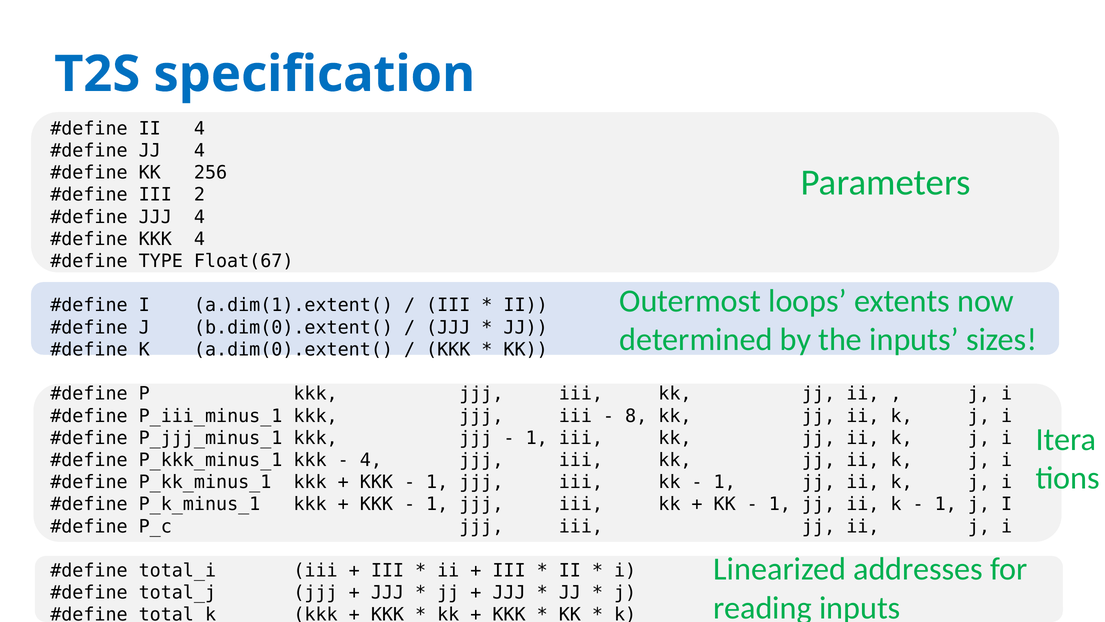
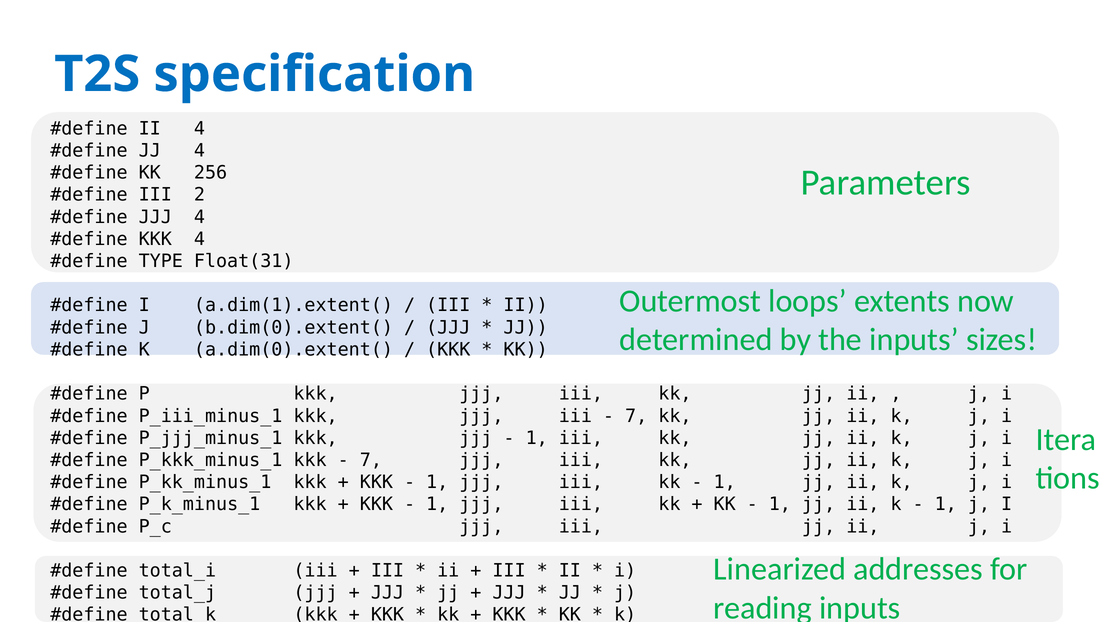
Float(67: Float(67 -> Float(31
8 at (636, 416): 8 -> 7
4 at (371, 460): 4 -> 7
